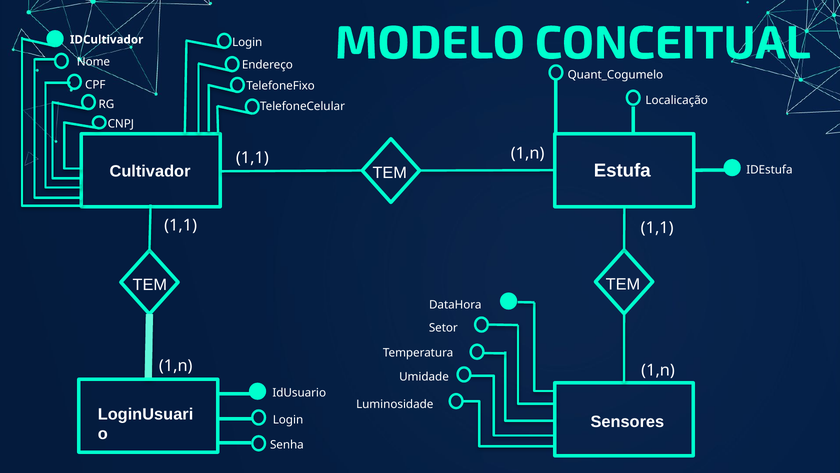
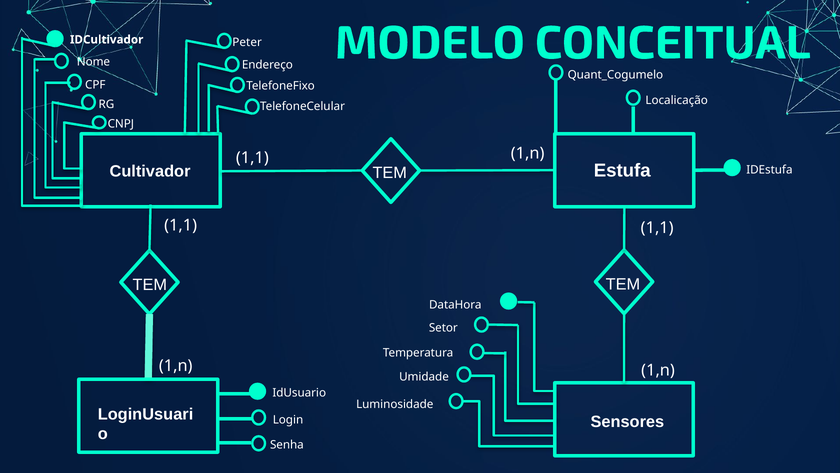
Login at (247, 42): Login -> Peter
